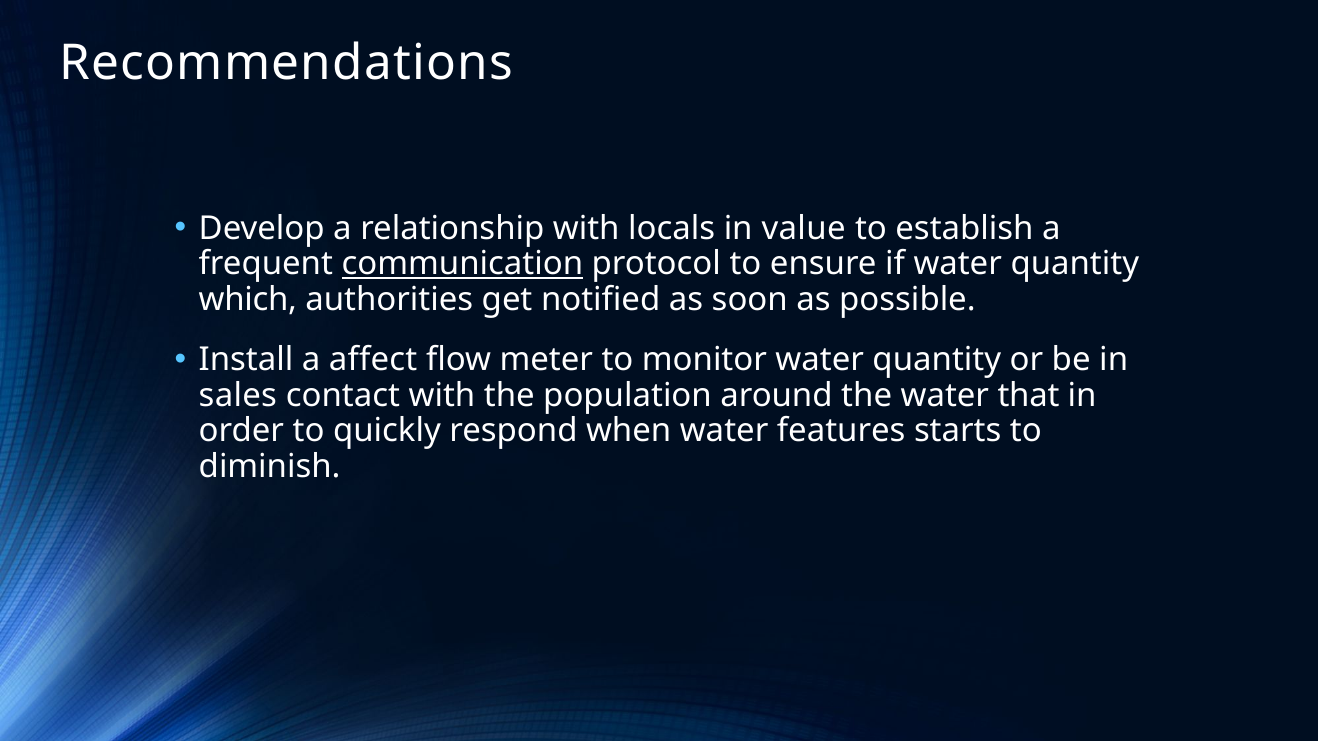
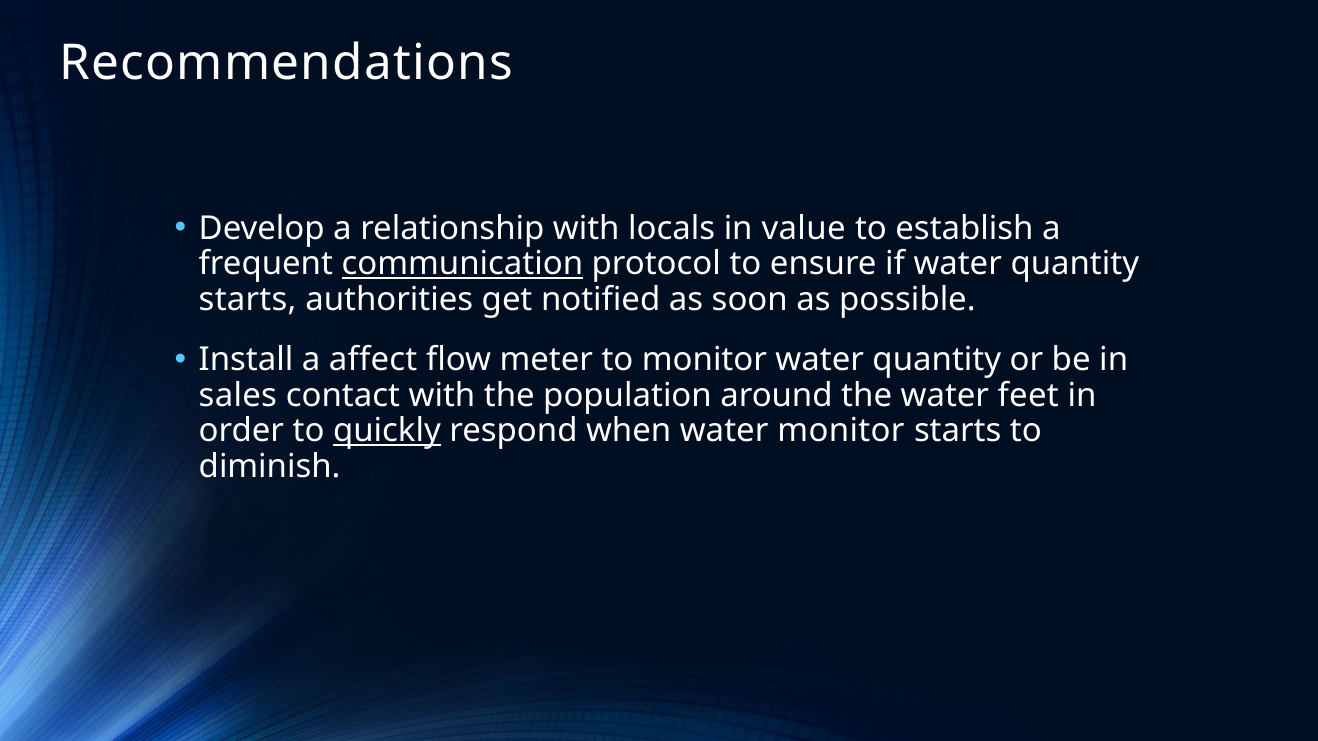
which at (248, 300): which -> starts
that: that -> feet
quickly underline: none -> present
water features: features -> monitor
